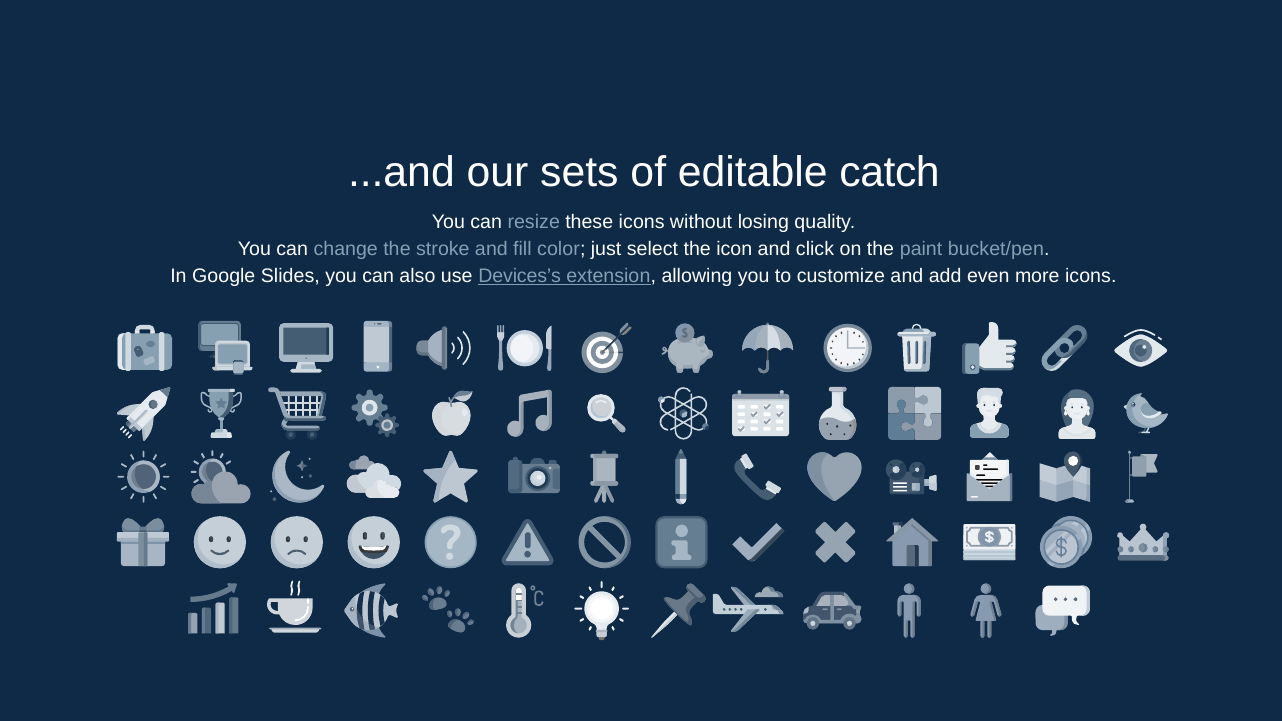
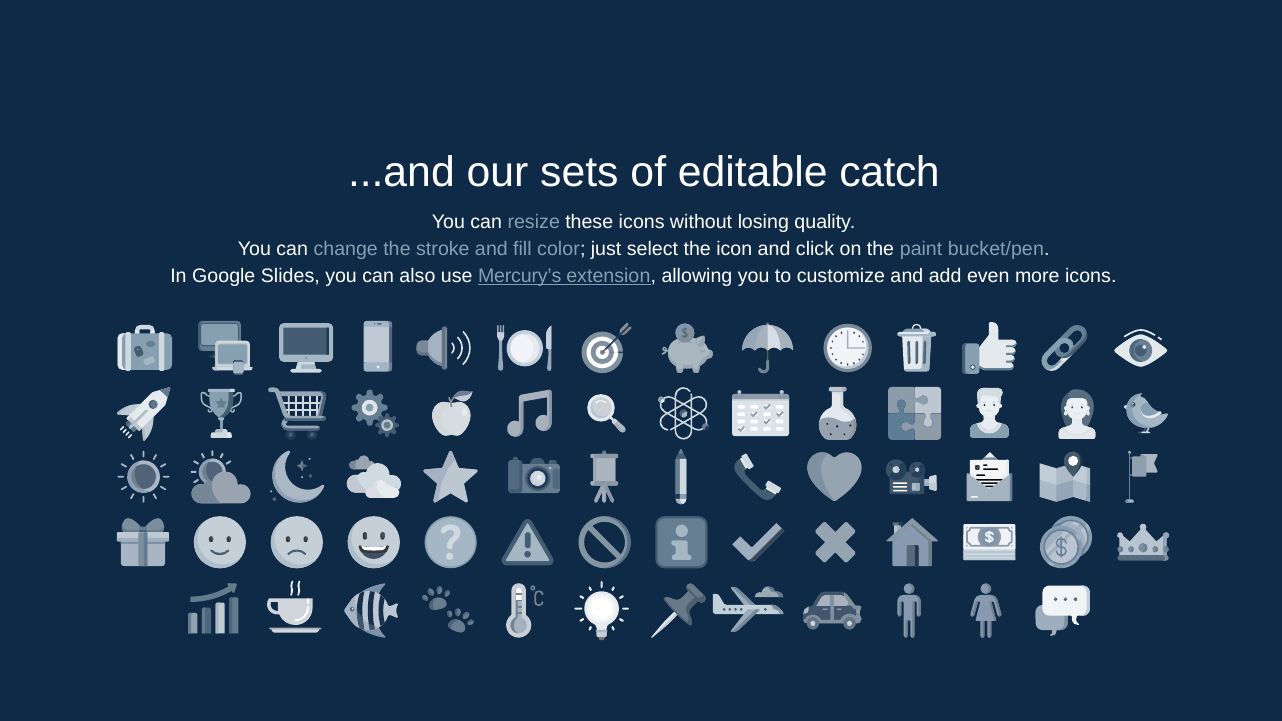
Devices’s: Devices’s -> Mercury’s
